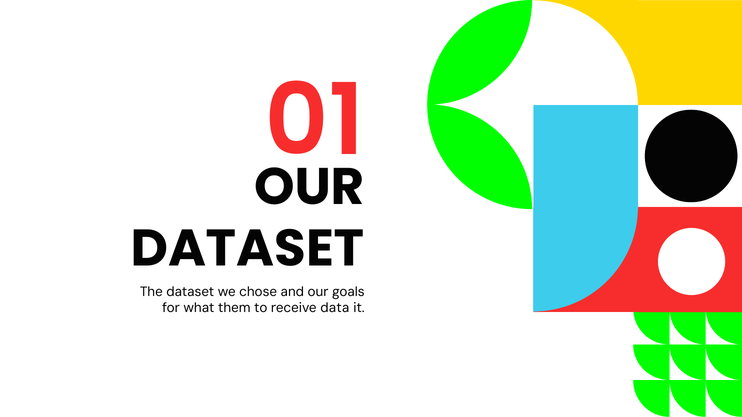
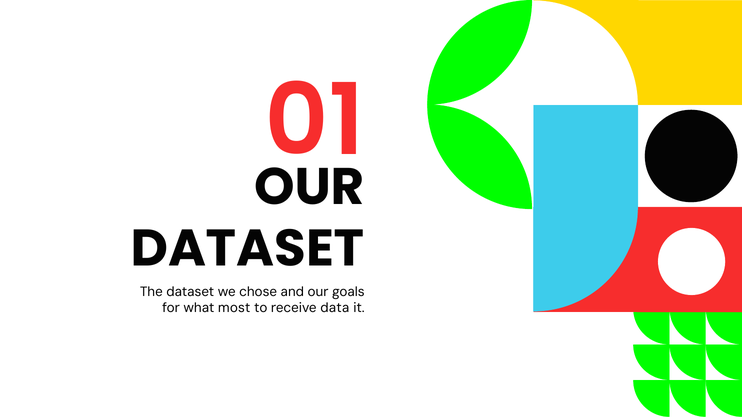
them: them -> most
